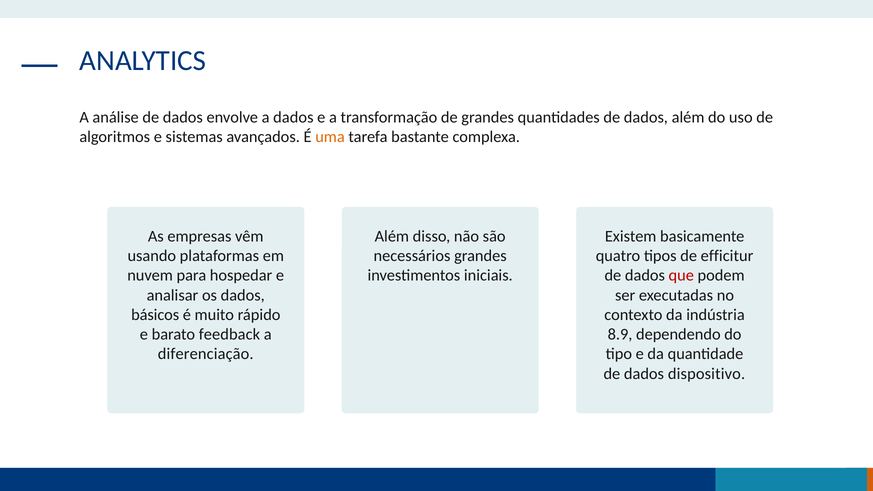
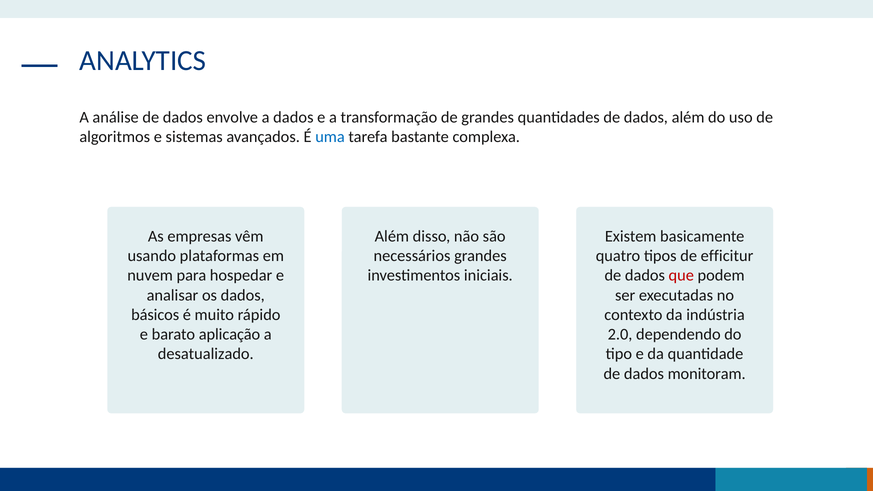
uma colour: orange -> blue
feedback: feedback -> aplicação
8.9: 8.9 -> 2.0
diferenciação: diferenciação -> desatualizado
dispositivo: dispositivo -> monitoram
